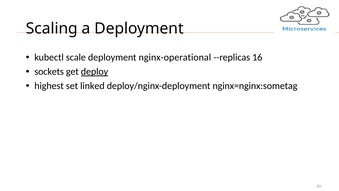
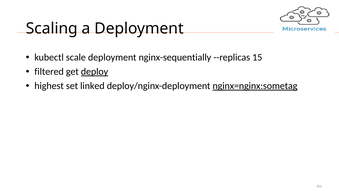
nginx-operational: nginx-operational -> nginx-sequentially
16: 16 -> 15
sockets: sockets -> filtered
nginx=nginx:sometag underline: none -> present
